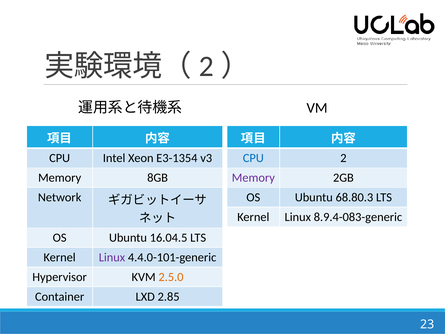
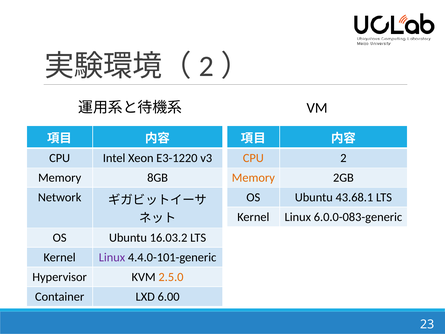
E3-1354: E3-1354 -> E3-1220
CPU at (253, 158) colour: blue -> orange
Memory at (253, 178) colour: purple -> orange
68.80.3: 68.80.3 -> 43.68.1
8.9.4-083-generic: 8.9.4-083-generic -> 6.0.0-083-generic
16.04.5: 16.04.5 -> 16.03.2
2.85: 2.85 -> 6.00
